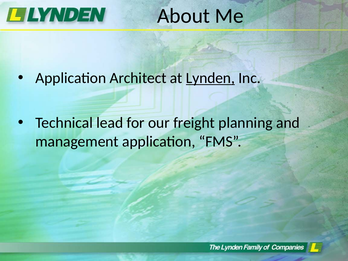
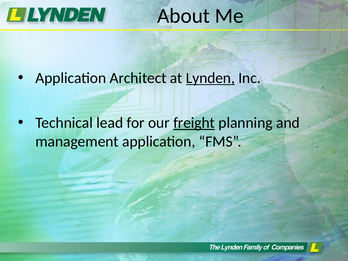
freight underline: none -> present
